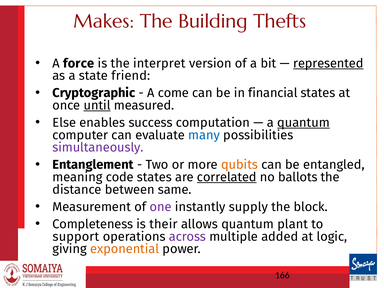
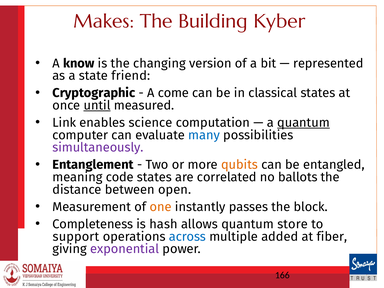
Thefts: Thefts -> Kyber
force: force -> know
interpret: interpret -> changing
represented underline: present -> none
financial: financial -> classical
Else: Else -> Link
success: success -> science
correlated underline: present -> none
same: same -> open
one colour: purple -> orange
supply: supply -> passes
their: their -> hash
plant: plant -> store
across colour: purple -> blue
logic: logic -> fiber
exponential colour: orange -> purple
